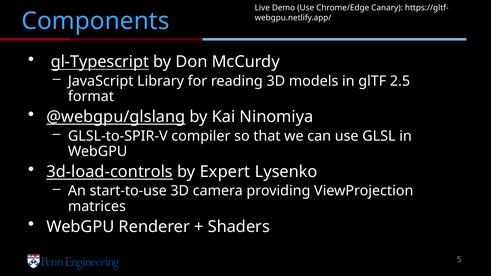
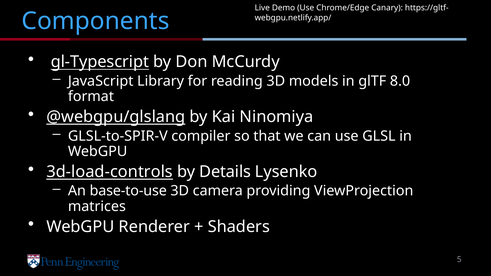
2.5: 2.5 -> 8.0
Expert: Expert -> Details
start-to-use: start-to-use -> base-to-use
